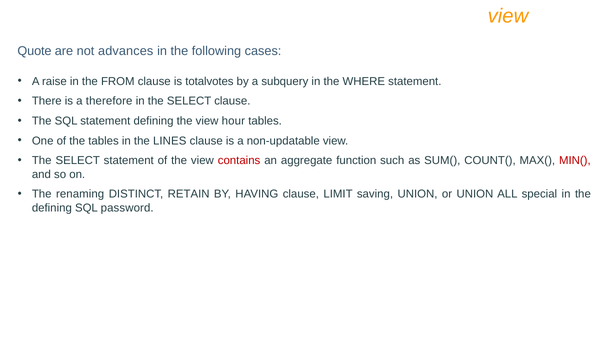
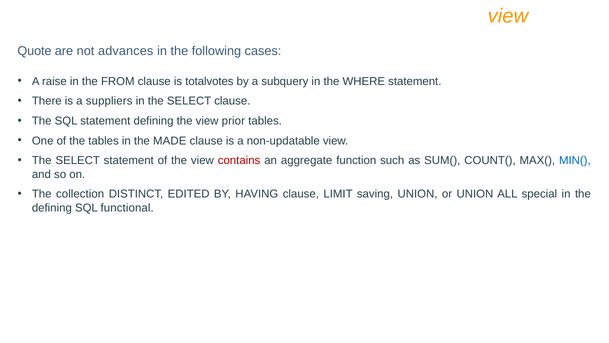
therefore: therefore -> suppliers
hour: hour -> prior
LINES: LINES -> MADE
MIN( colour: red -> blue
renaming: renaming -> collection
RETAIN: RETAIN -> EDITED
password: password -> functional
